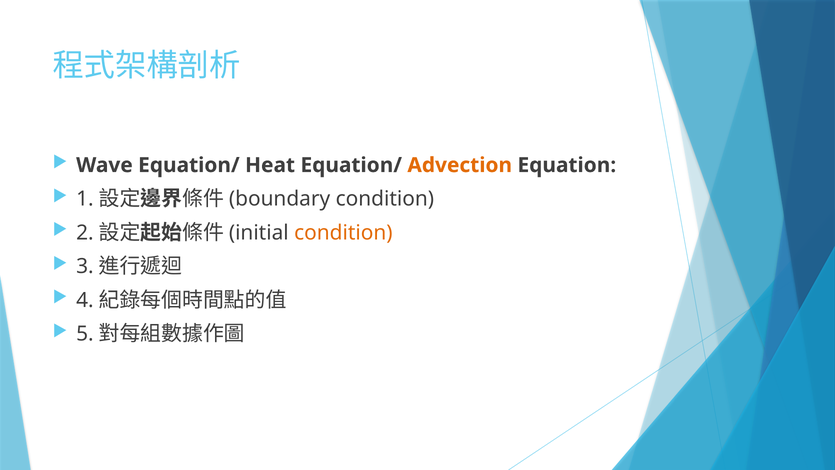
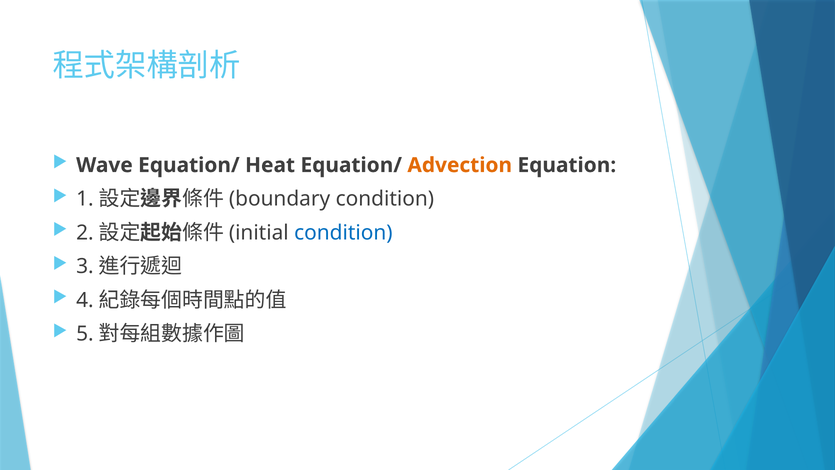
condition at (343, 233) colour: orange -> blue
